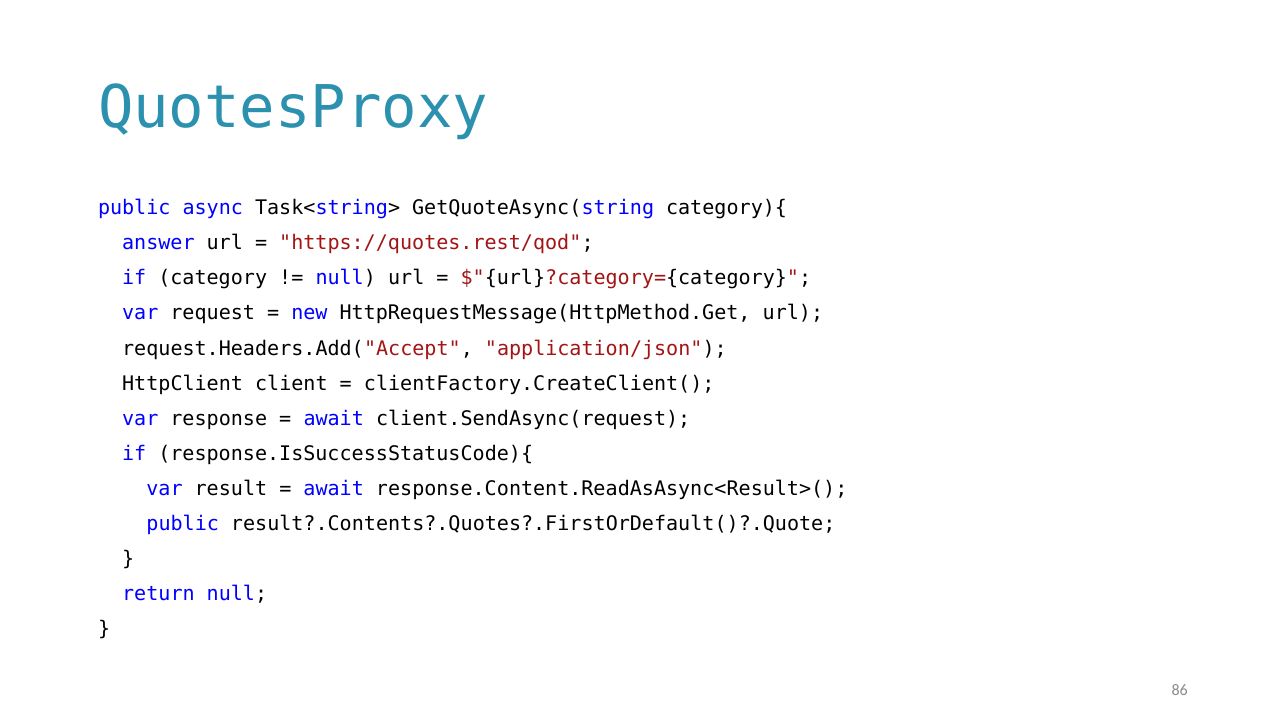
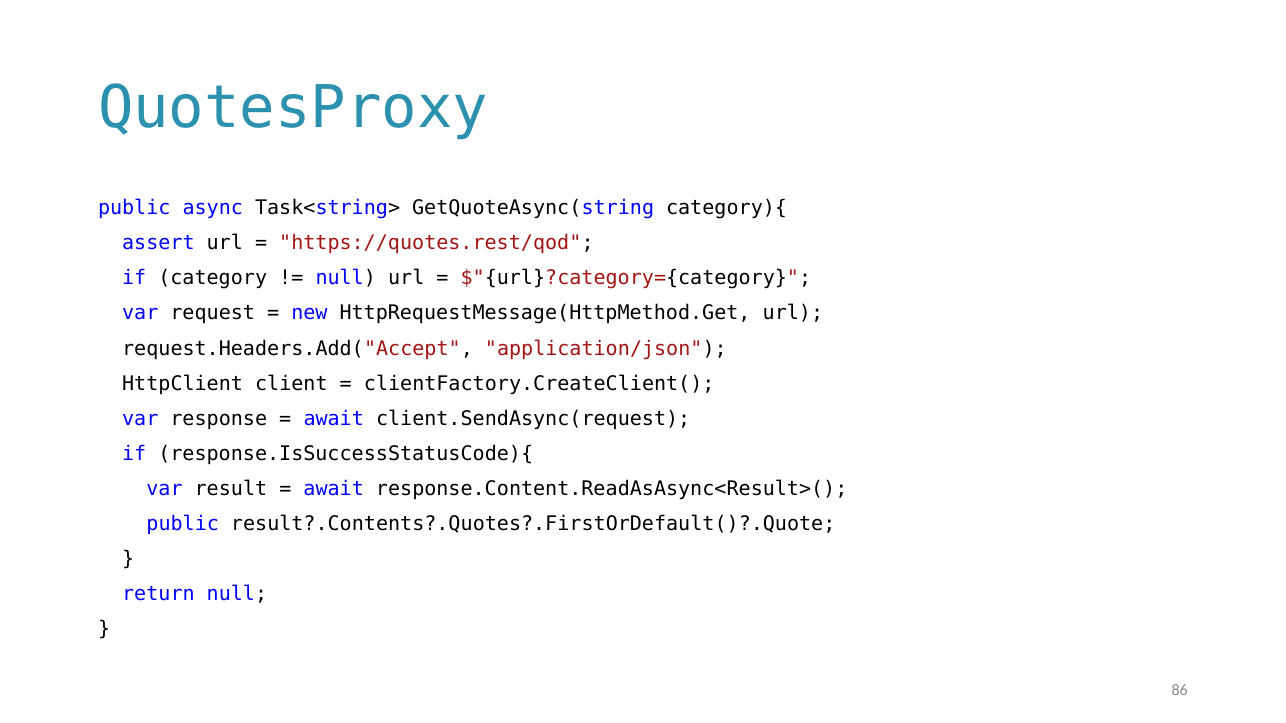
answer: answer -> assert
